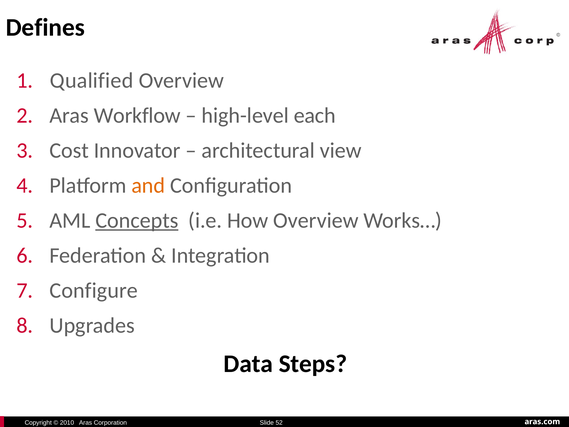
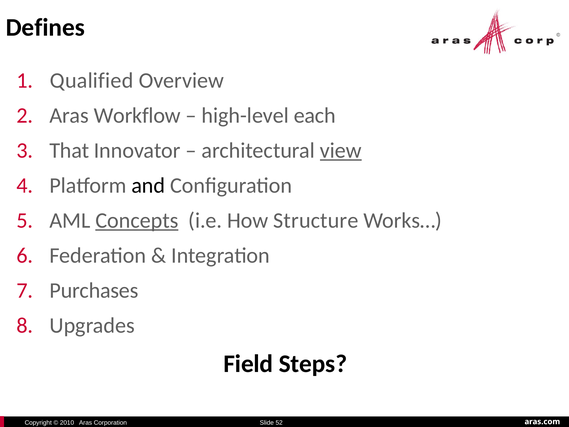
Cost: Cost -> That
view underline: none -> present
and colour: orange -> black
How Overview: Overview -> Structure
Configure: Configure -> Purchases
Data: Data -> Field
